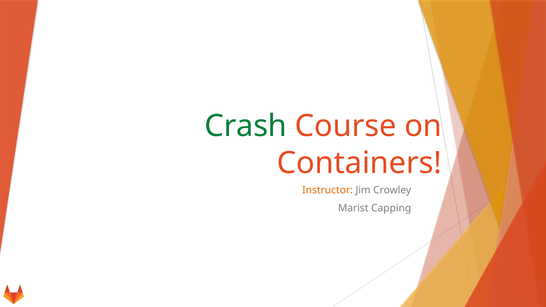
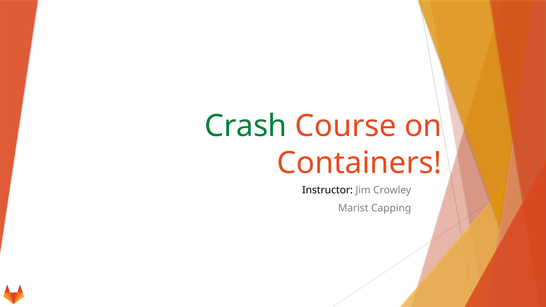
Instructor colour: orange -> black
